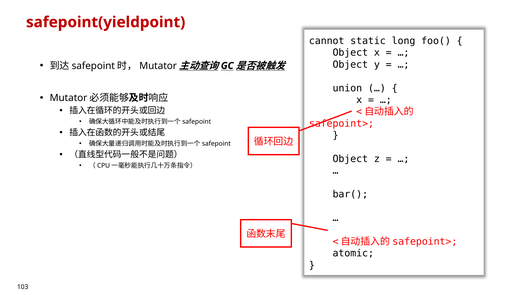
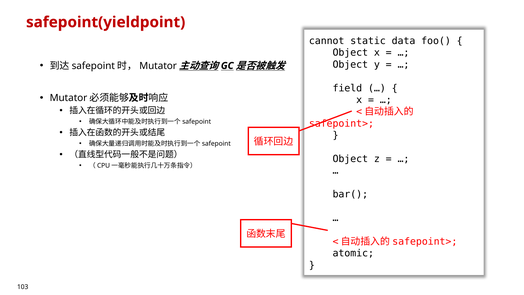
long: long -> data
union: union -> field
